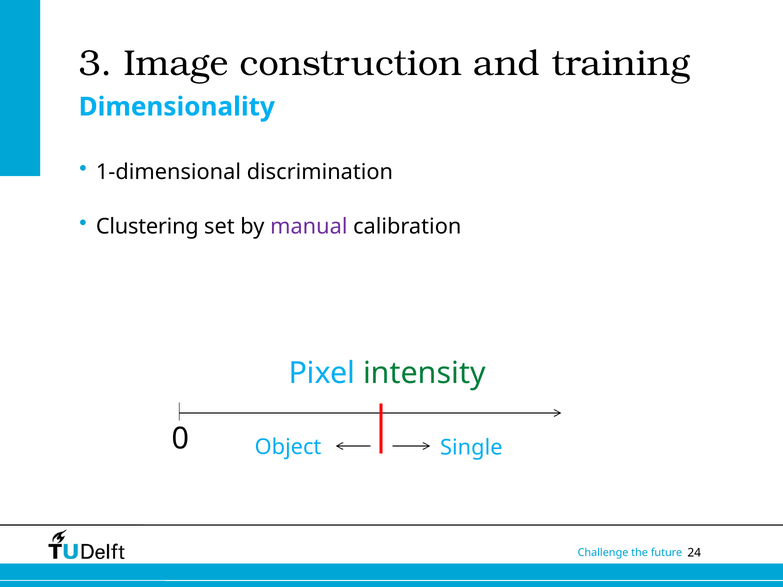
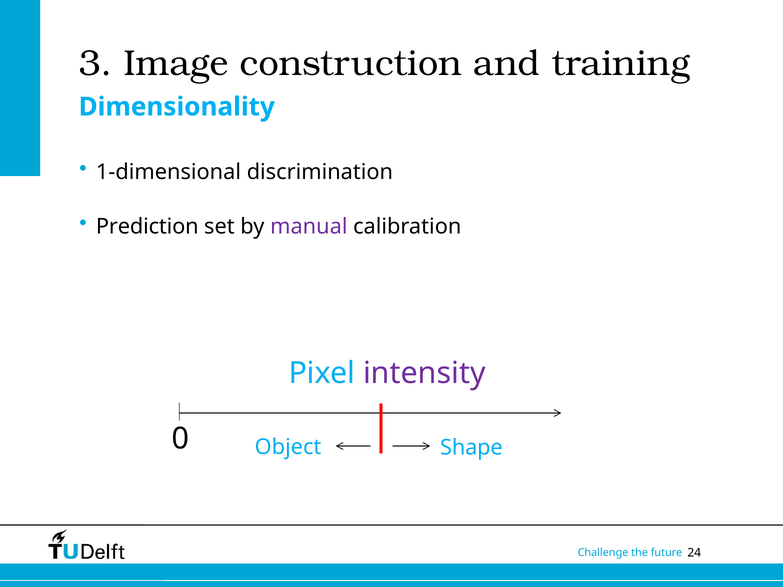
Clustering: Clustering -> Prediction
intensity colour: green -> purple
Single: Single -> Shape
